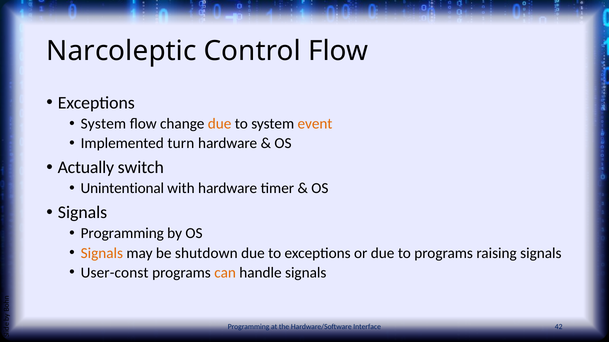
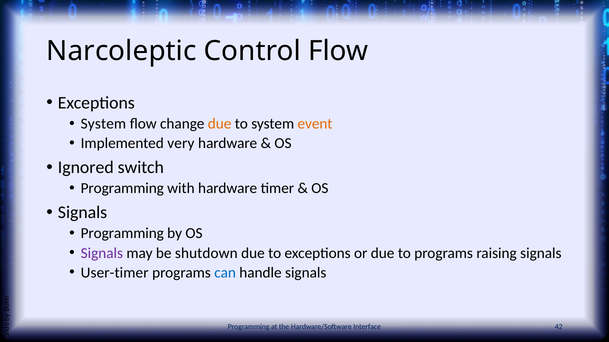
turn: turn -> very
Actually: Actually -> Ignored
Unintentional at (122, 189): Unintentional -> Programming
Signals at (102, 253) colour: orange -> purple
User-const: User-const -> User-timer
can colour: orange -> blue
